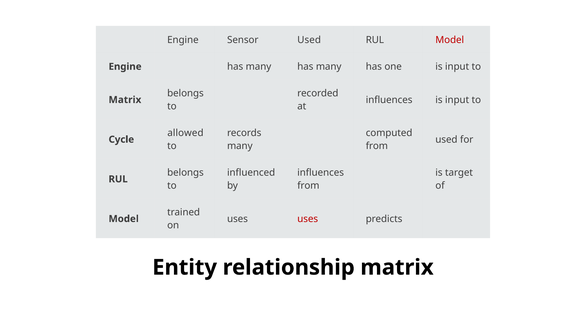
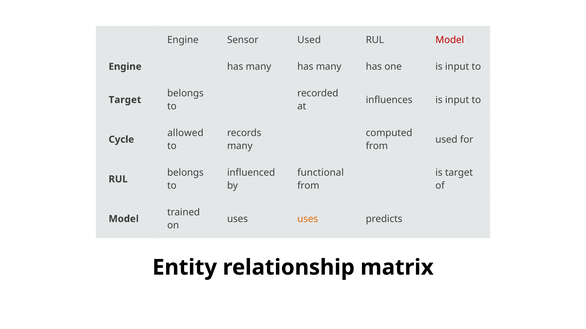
Matrix at (125, 100): Matrix -> Target
influences at (321, 173): influences -> functional
uses at (308, 219) colour: red -> orange
